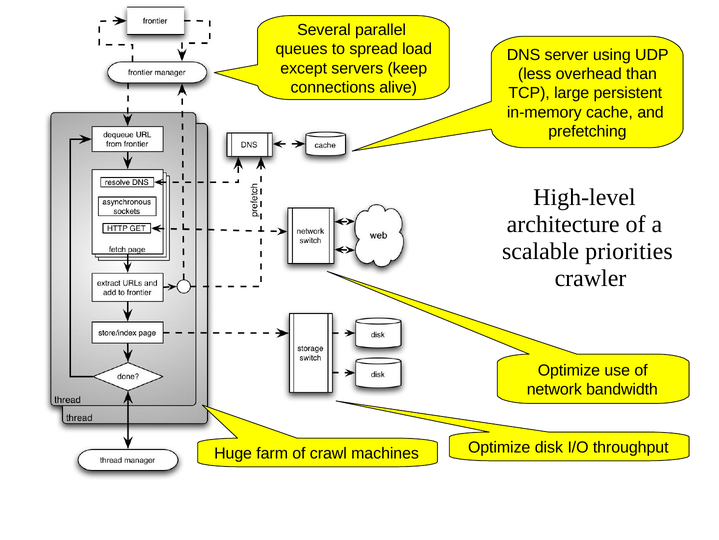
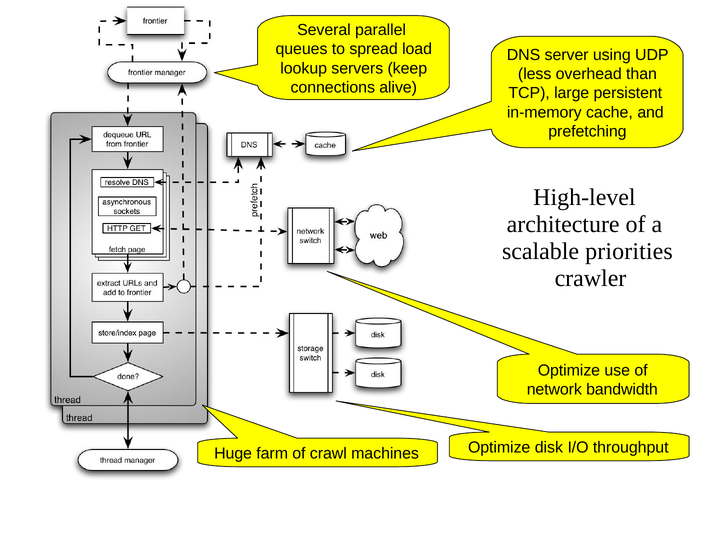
except: except -> lookup
